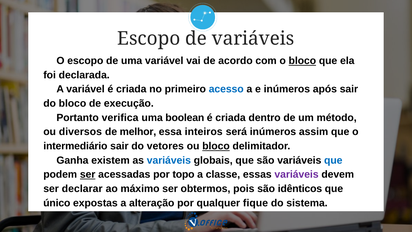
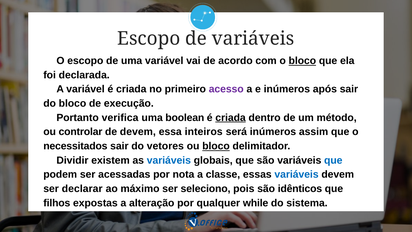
acesso colour: blue -> purple
criada at (231, 118) underline: none -> present
diversos: diversos -> controlar
de melhor: melhor -> devem
intermediário: intermediário -> necessitados
Ganha: Ganha -> Dividir
ser at (88, 174) underline: present -> none
topo: topo -> nota
variáveis at (297, 174) colour: purple -> blue
obtermos: obtermos -> seleciono
único: único -> filhos
fique: fique -> while
